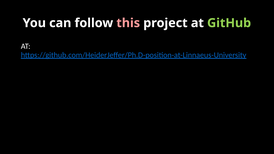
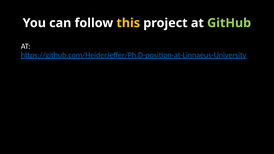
this colour: pink -> yellow
